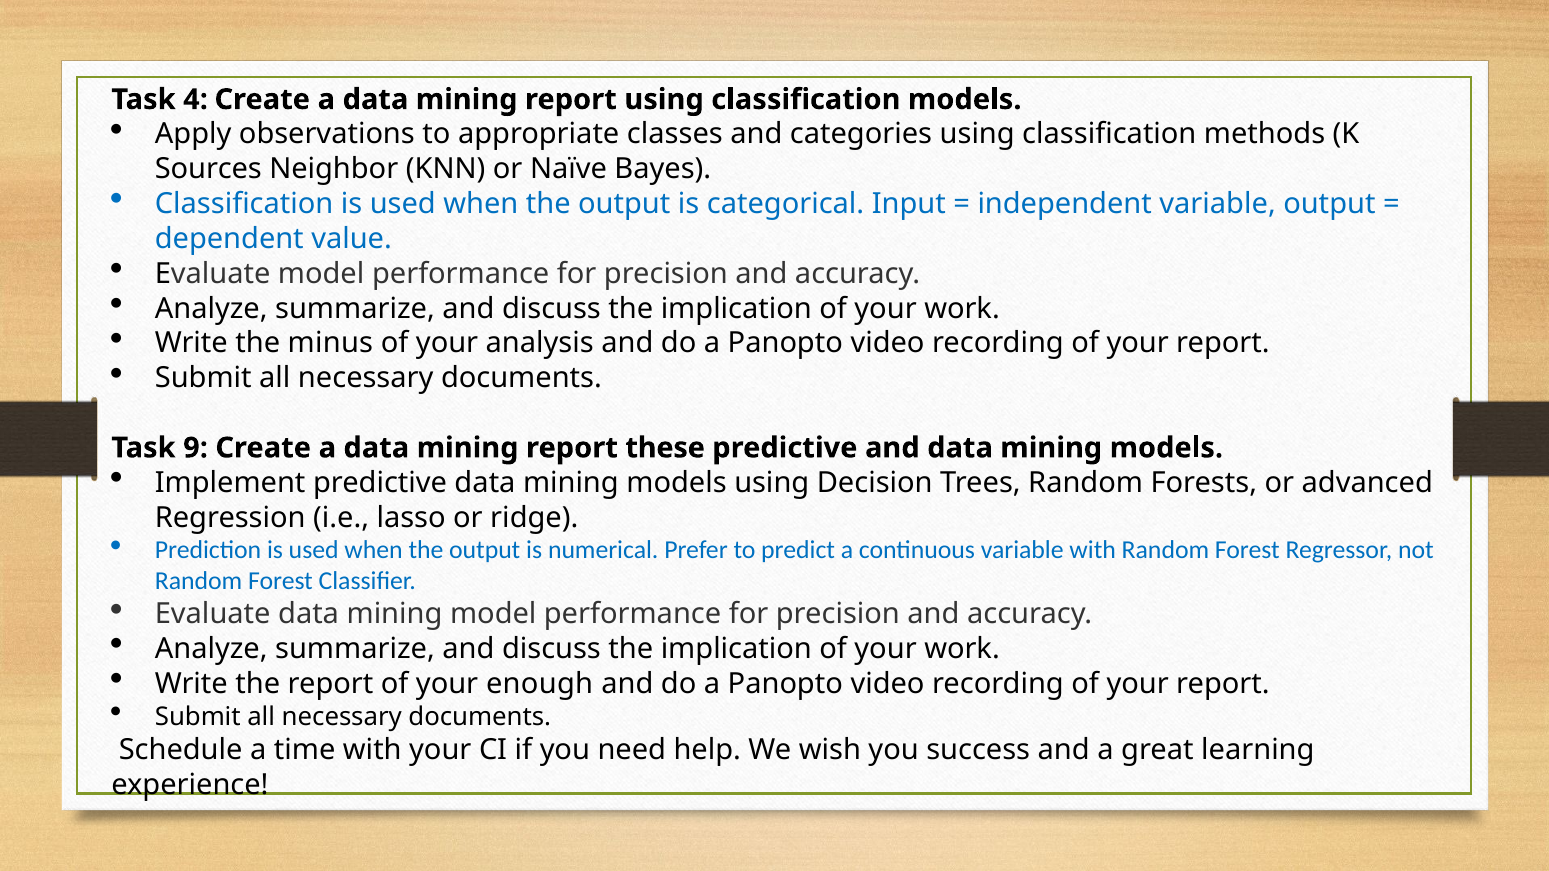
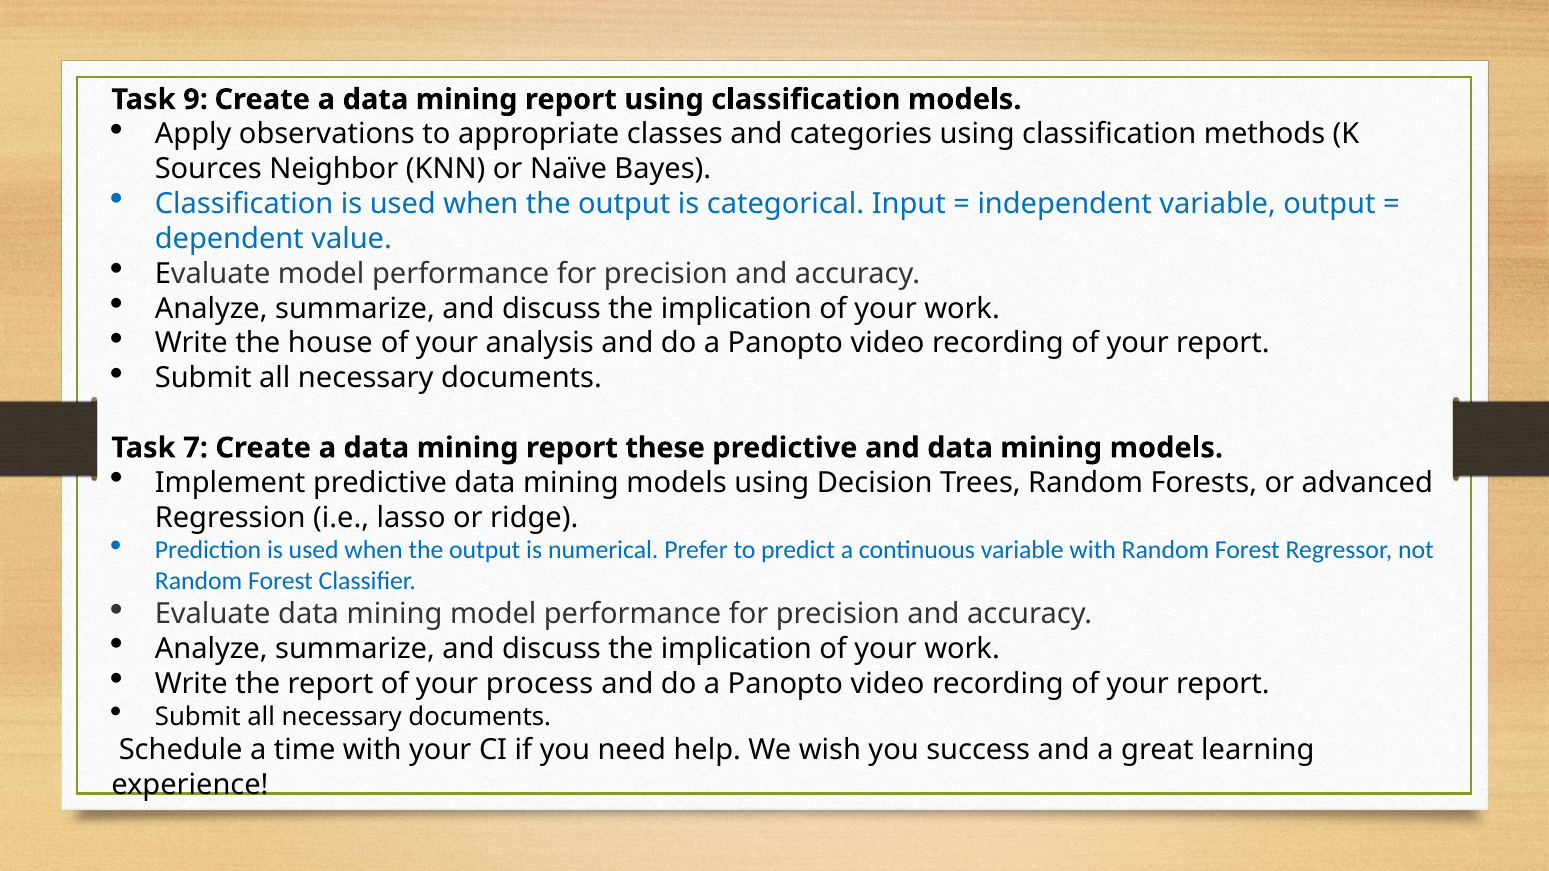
4: 4 -> 9
minus: minus -> house
9: 9 -> 7
enough: enough -> process
